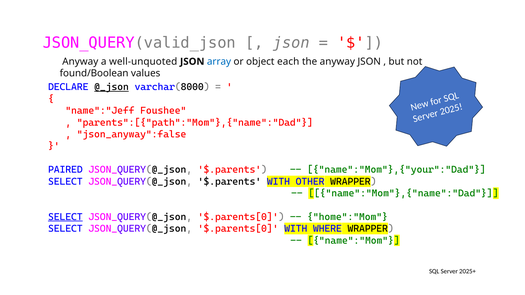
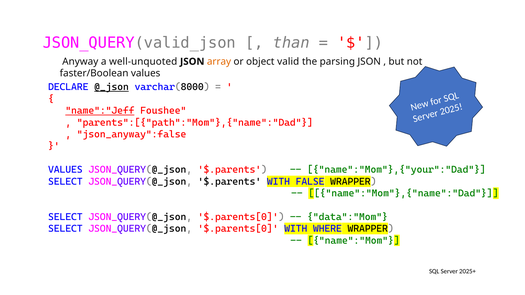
json at (291, 43): json -> than
array colour: blue -> orange
each: each -> valid
the anyway: anyway -> parsing
found/Boolean: found/Boolean -> faster/Boolean
name":"Jeff underline: none -> present
PAIRED at (65, 170): PAIRED -> VALUES
OTHER: OTHER -> FALSE
SELECT at (65, 217) underline: present -> none
home":"Mom: home":"Mom -> data":"Mom
